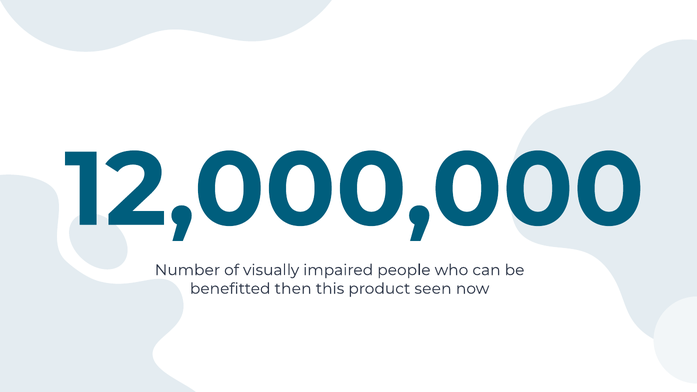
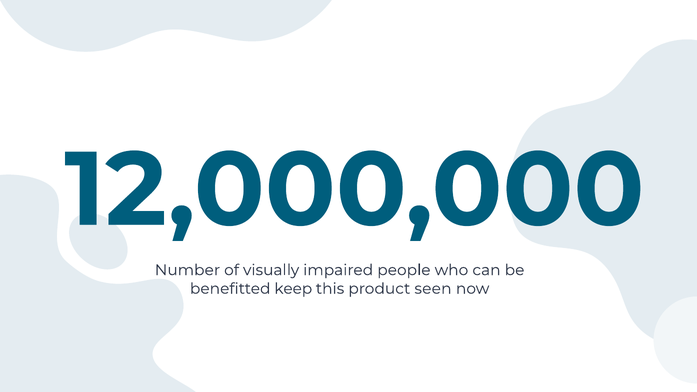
then: then -> keep
